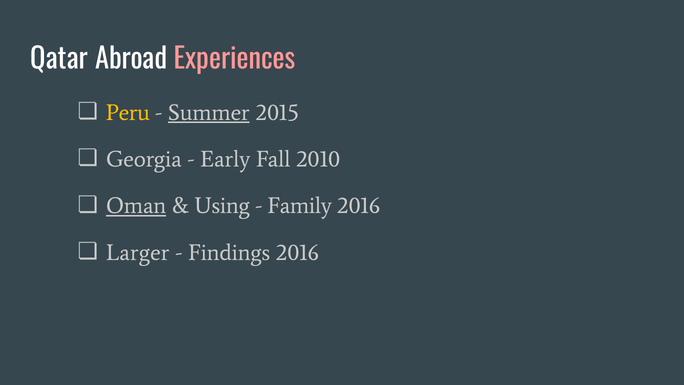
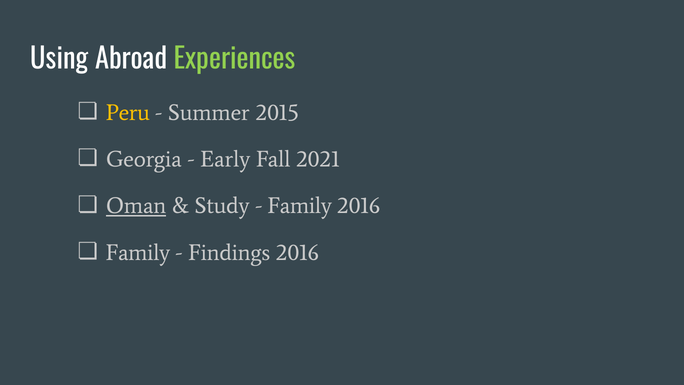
Qatar: Qatar -> Using
Experiences colour: pink -> light green
Summer underline: present -> none
2010: 2010 -> 2021
Using: Using -> Study
Larger at (138, 252): Larger -> Family
